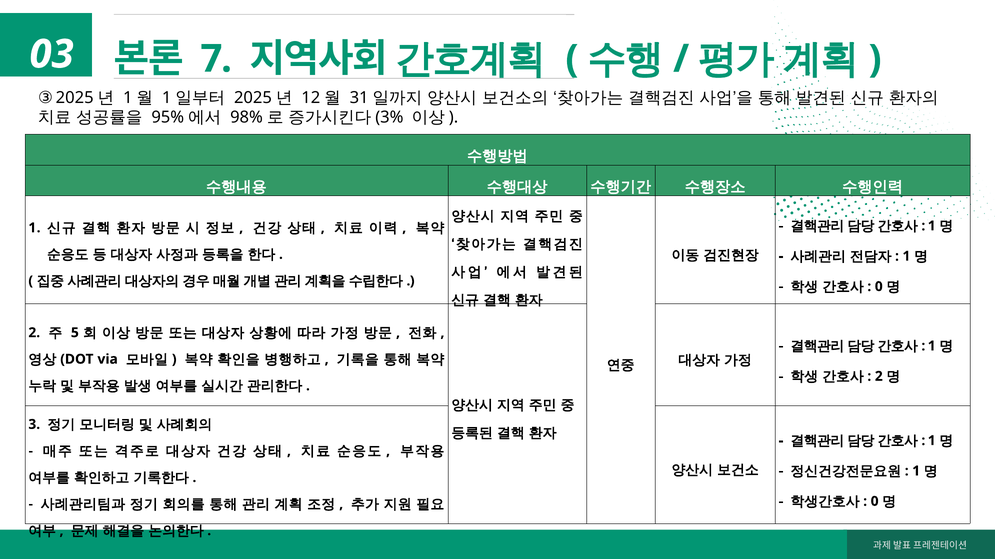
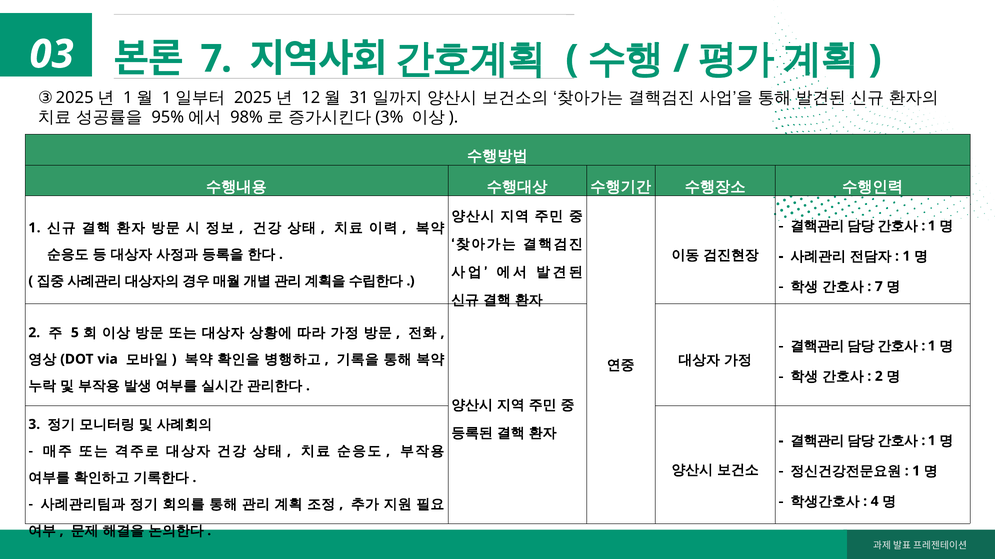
0 at (879, 287): 0 -> 7
0 at (875, 502): 0 -> 4
